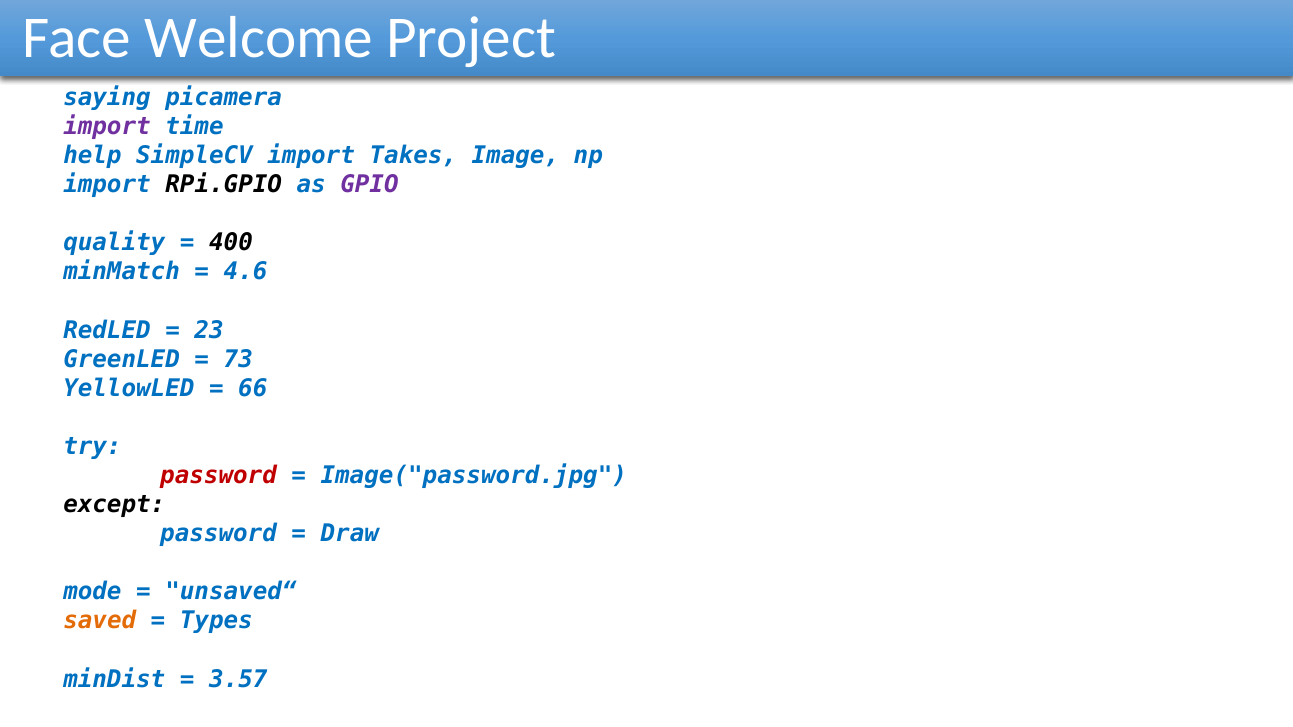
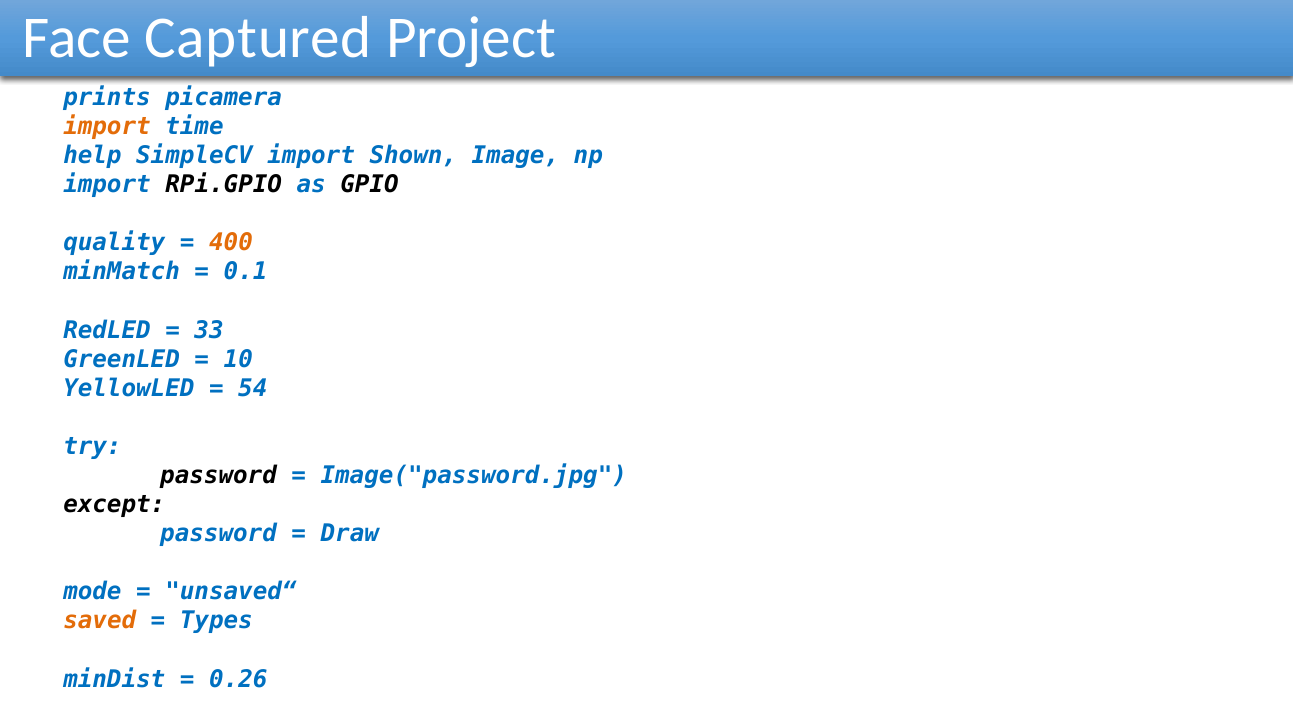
Welcome: Welcome -> Captured
saying: saying -> prints
import at (107, 127) colour: purple -> orange
Takes: Takes -> Shown
GPIO colour: purple -> black
400 colour: black -> orange
4.6: 4.6 -> 0.1
23: 23 -> 33
73: 73 -> 10
66: 66 -> 54
password at (219, 476) colour: red -> black
3.57: 3.57 -> 0.26
